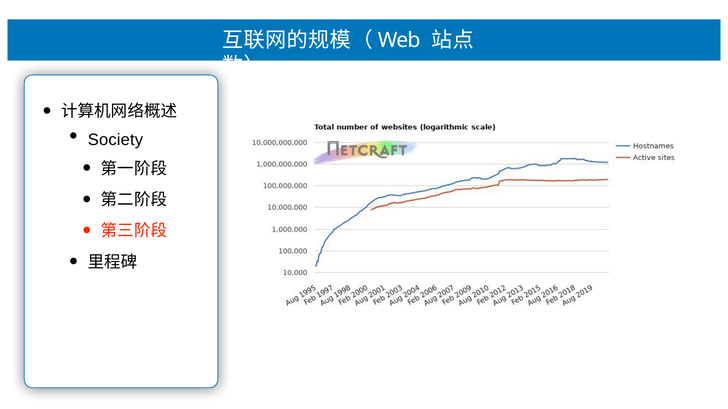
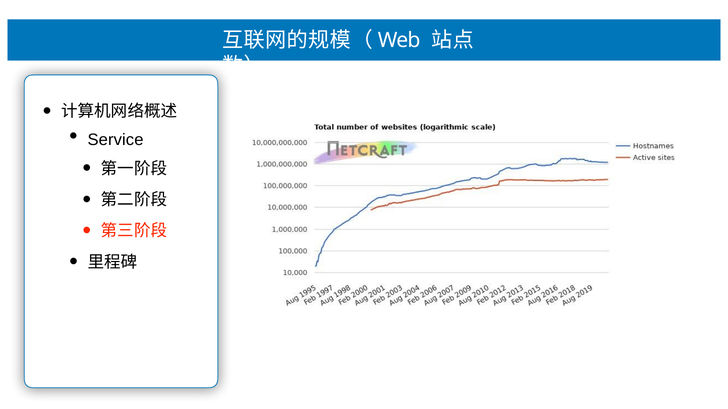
Society: Society -> Service
